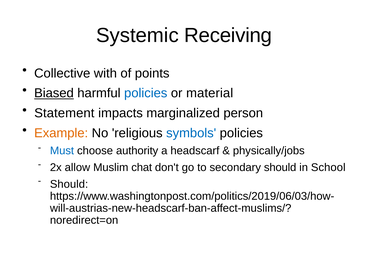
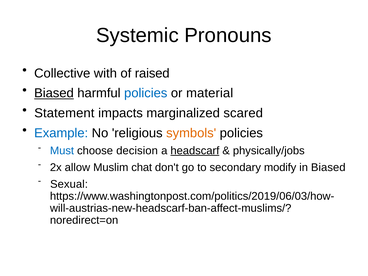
Receiving: Receiving -> Pronouns
points: points -> raised
person: person -> scared
Example colour: orange -> blue
symbols colour: blue -> orange
authority: authority -> decision
headscarf underline: none -> present
secondary should: should -> modify
in School: School -> Biased
Should at (69, 184): Should -> Sexual
